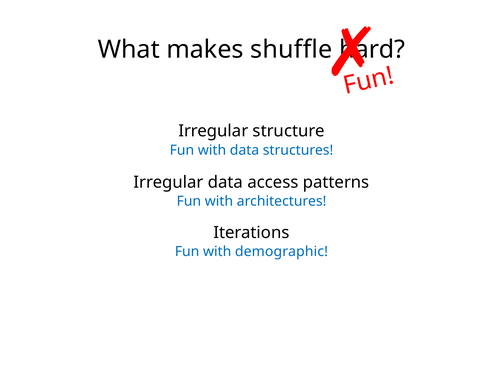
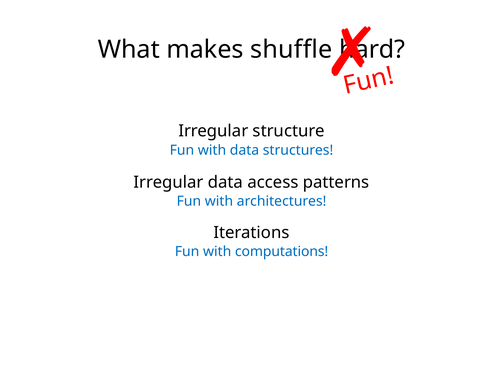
demographic: demographic -> computations
